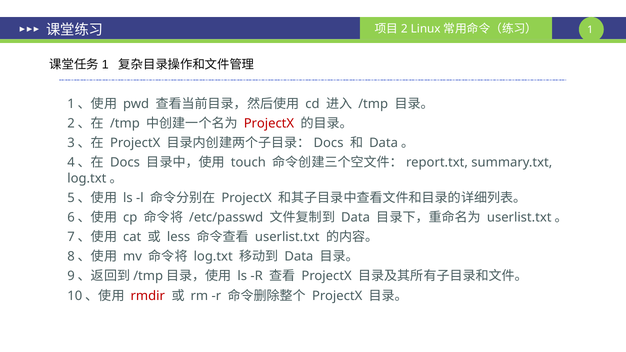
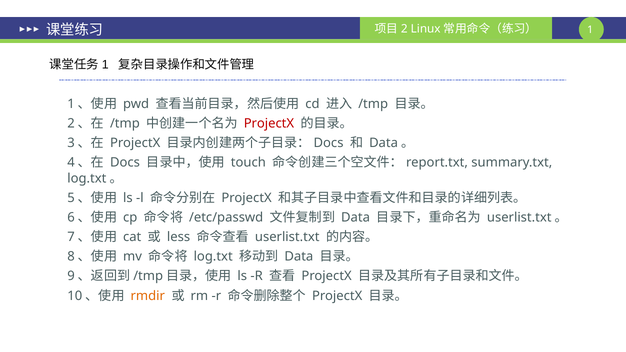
rmdir colour: red -> orange
